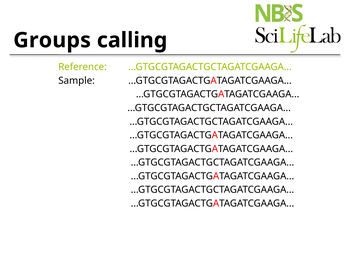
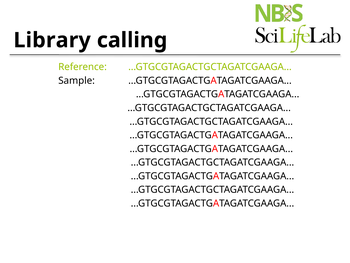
Groups: Groups -> Library
